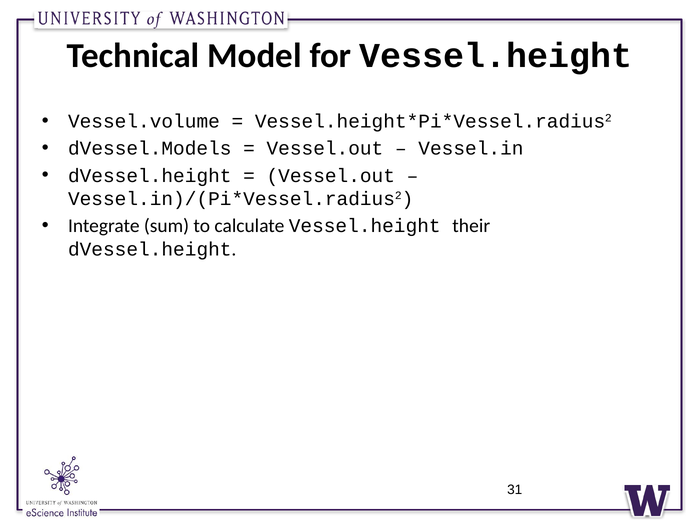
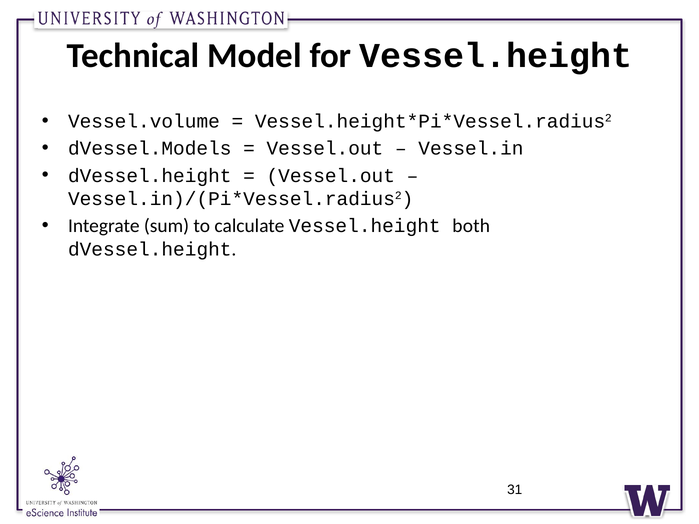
their: their -> both
